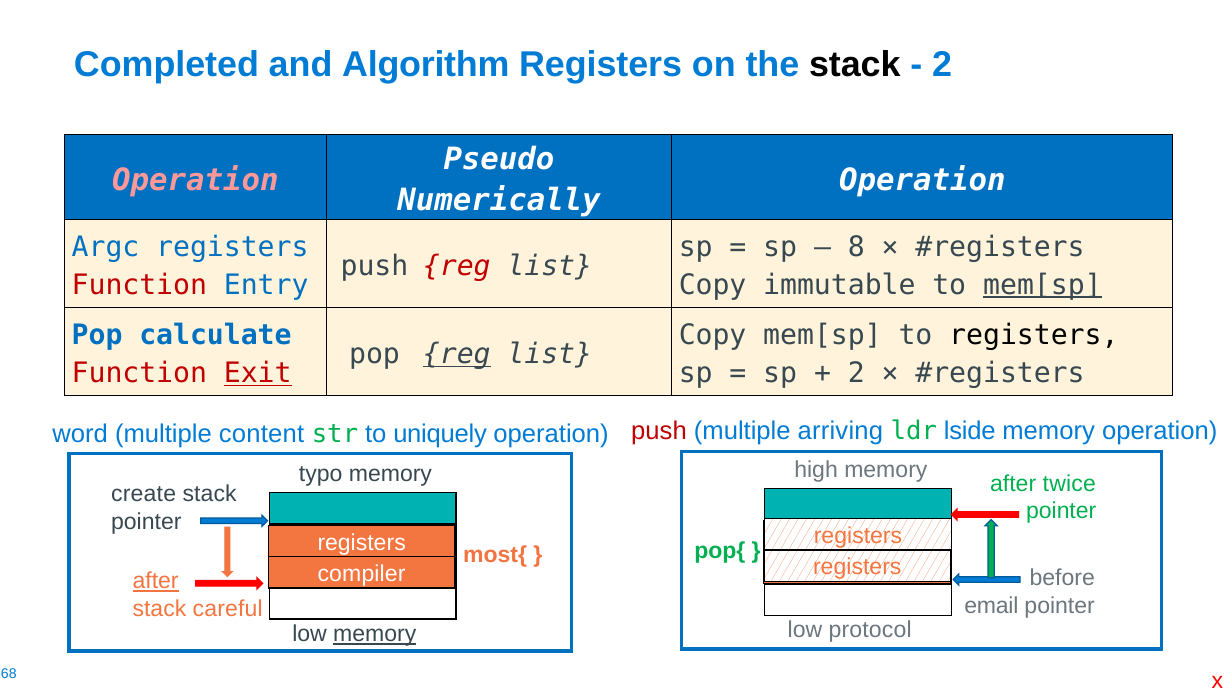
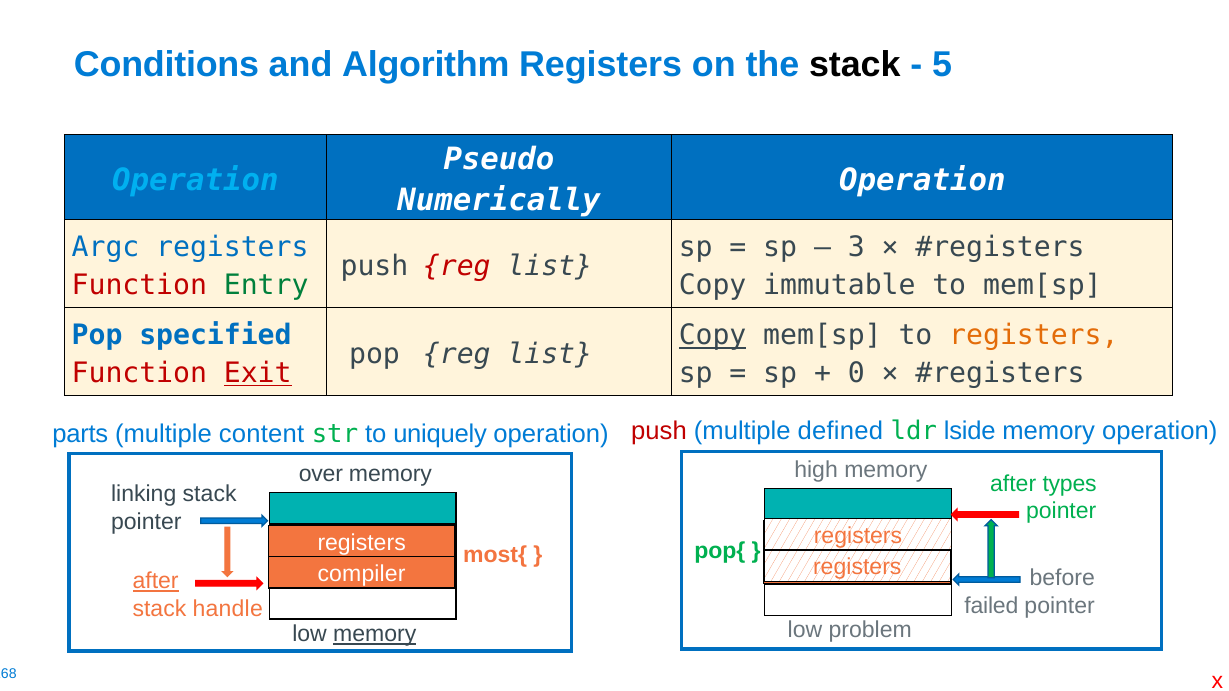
Completed: Completed -> Conditions
2 at (942, 65): 2 -> 5
Operation at (195, 180) colour: pink -> light blue
8: 8 -> 3
Entry colour: blue -> green
mem[sp at (1042, 285) underline: present -> none
calculate: calculate -> specified
Copy at (713, 336) underline: none -> present
registers at (1034, 336) colour: black -> orange
reg at (457, 355) underline: present -> none
2 at (856, 373): 2 -> 0
word: word -> parts
arriving: arriving -> defined
typo: typo -> over
twice: twice -> types
create: create -> linking
email: email -> failed
careful: careful -> handle
protocol: protocol -> problem
